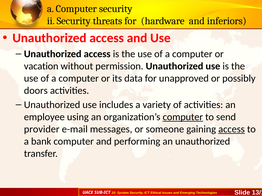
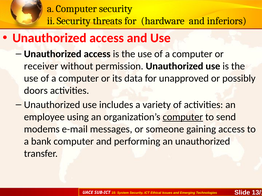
vacation: vacation -> receiver
provider: provider -> modems
access at (232, 129) underline: present -> none
